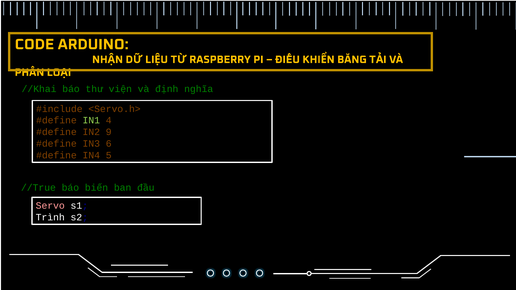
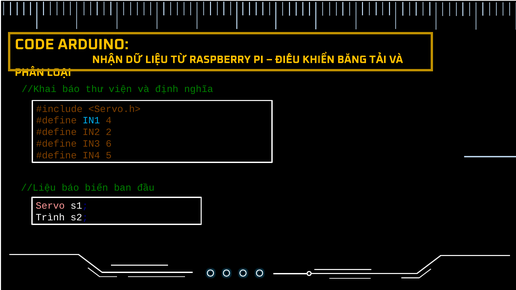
IN1 colour: light green -> light blue
9: 9 -> 2
//True: //True -> //Liệu
